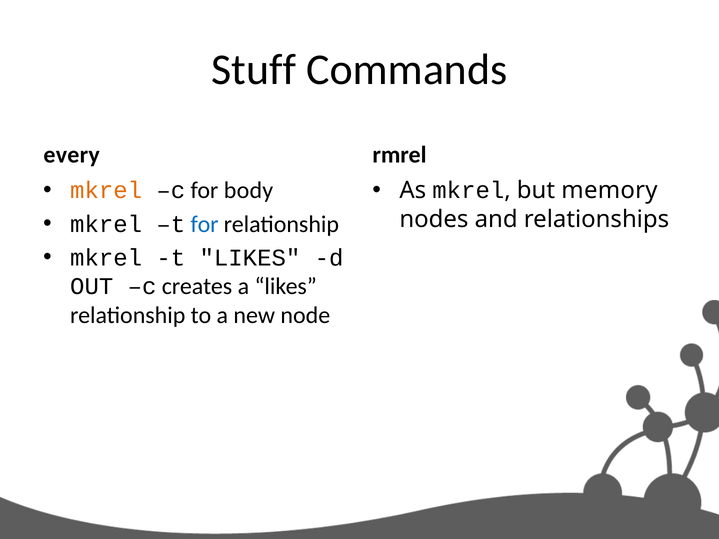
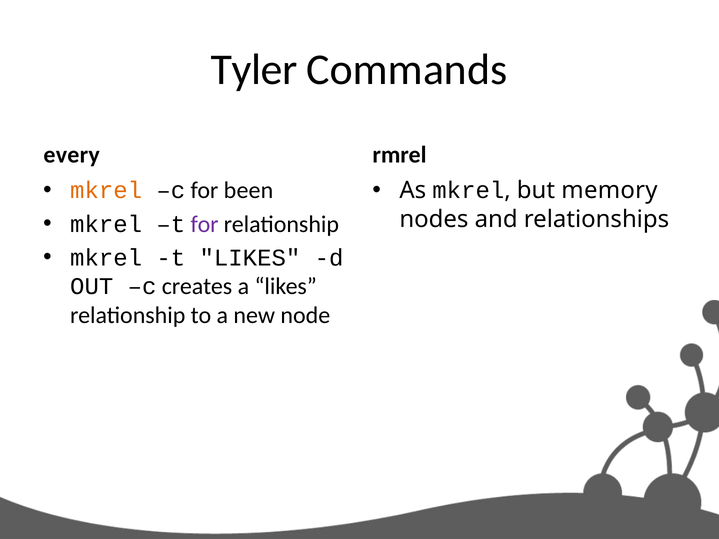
Stuff: Stuff -> Tyler
body: body -> been
for at (205, 224) colour: blue -> purple
